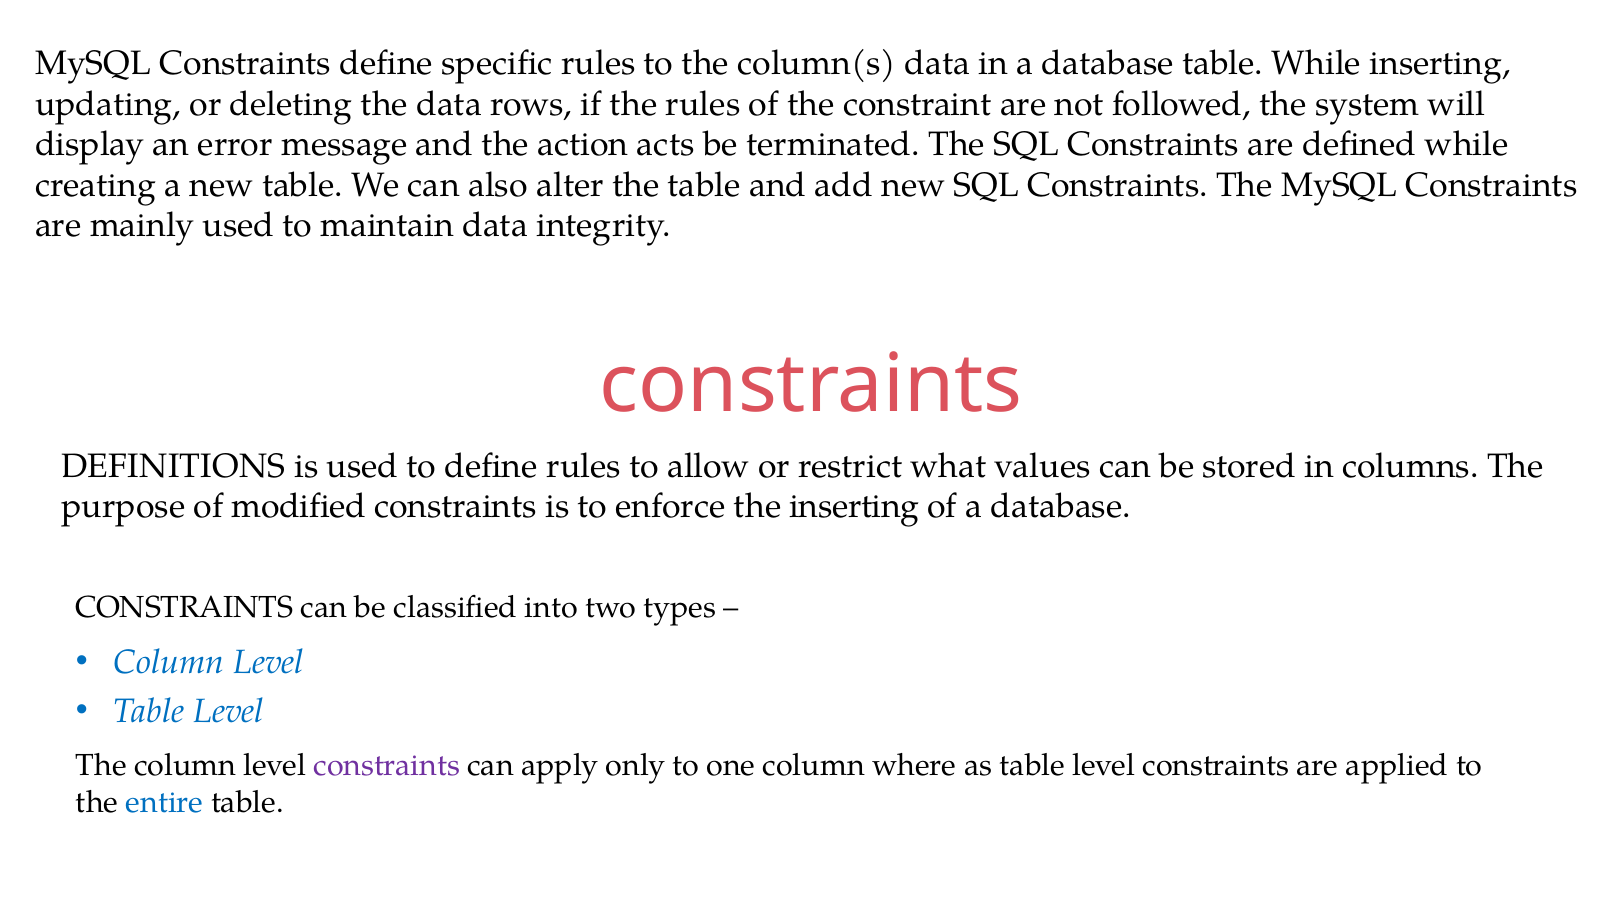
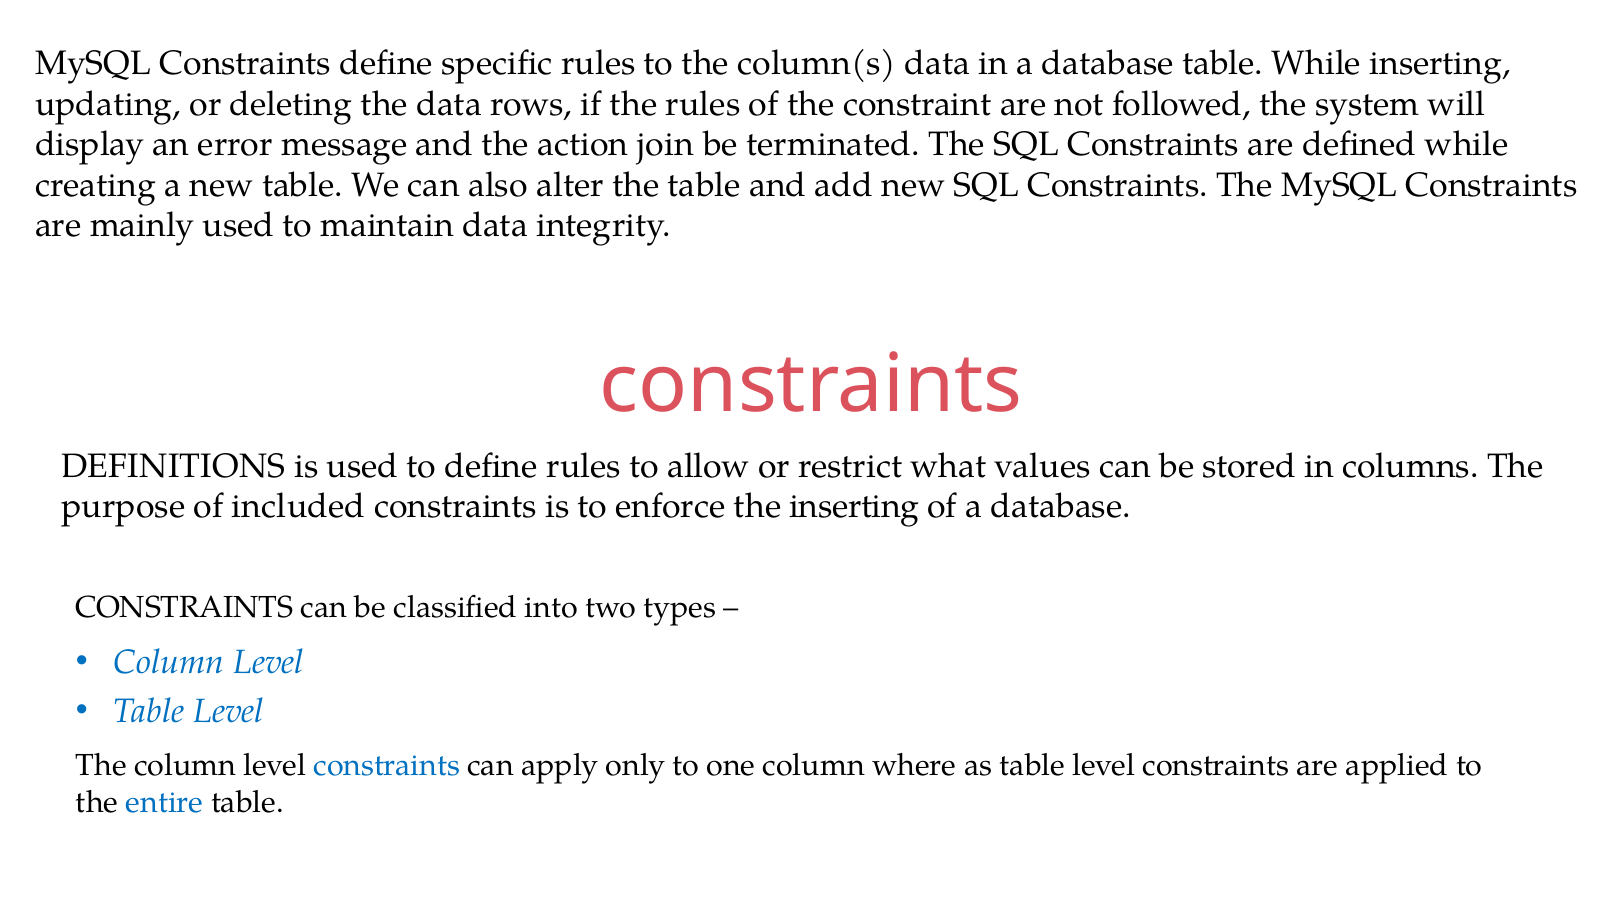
acts: acts -> join
modified: modified -> included
constraints at (387, 766) colour: purple -> blue
